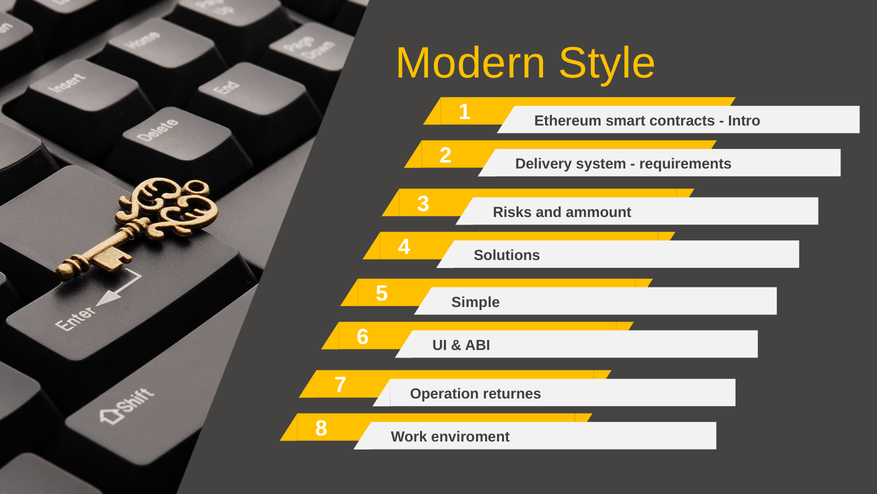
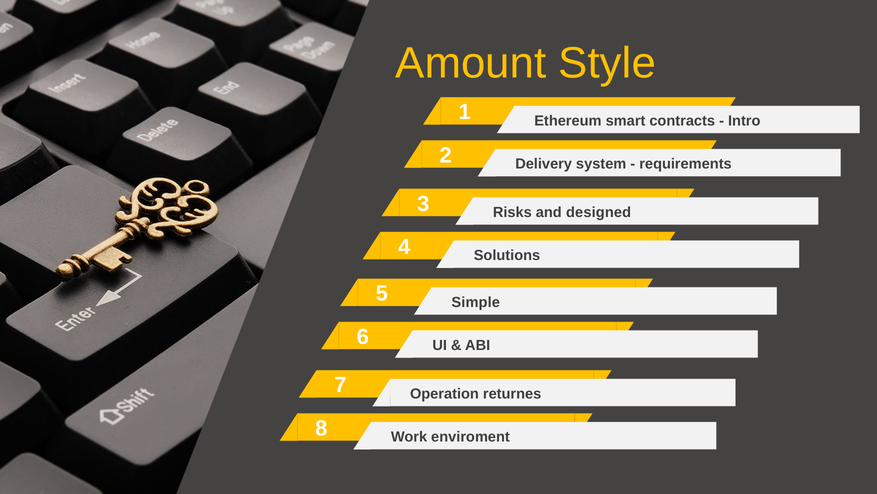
Modern: Modern -> Amount
ammount: ammount -> designed
